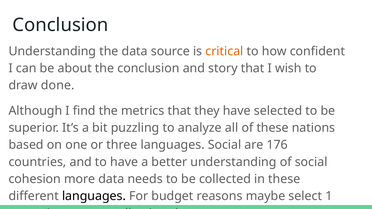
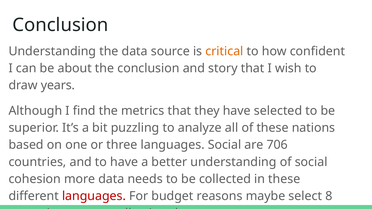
done: done -> years
176: 176 -> 706
languages at (94, 196) colour: black -> red
1: 1 -> 8
